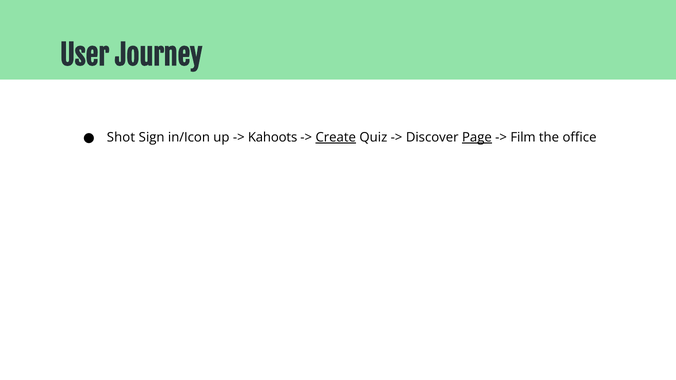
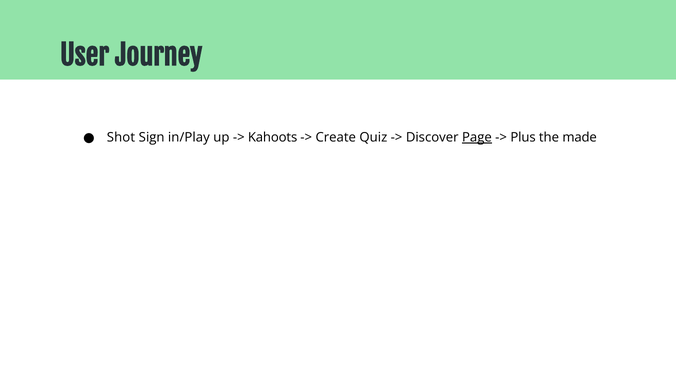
in/Icon: in/Icon -> in/Play
Create underline: present -> none
Film: Film -> Plus
office: office -> made
